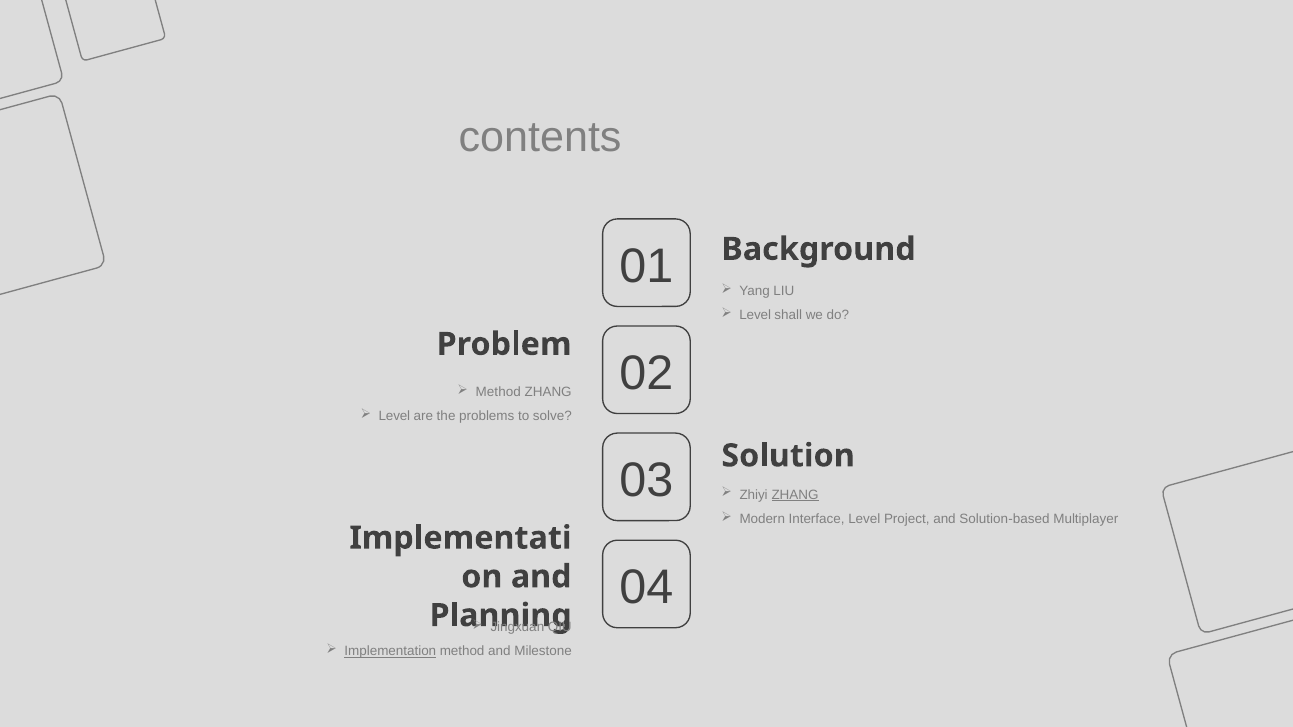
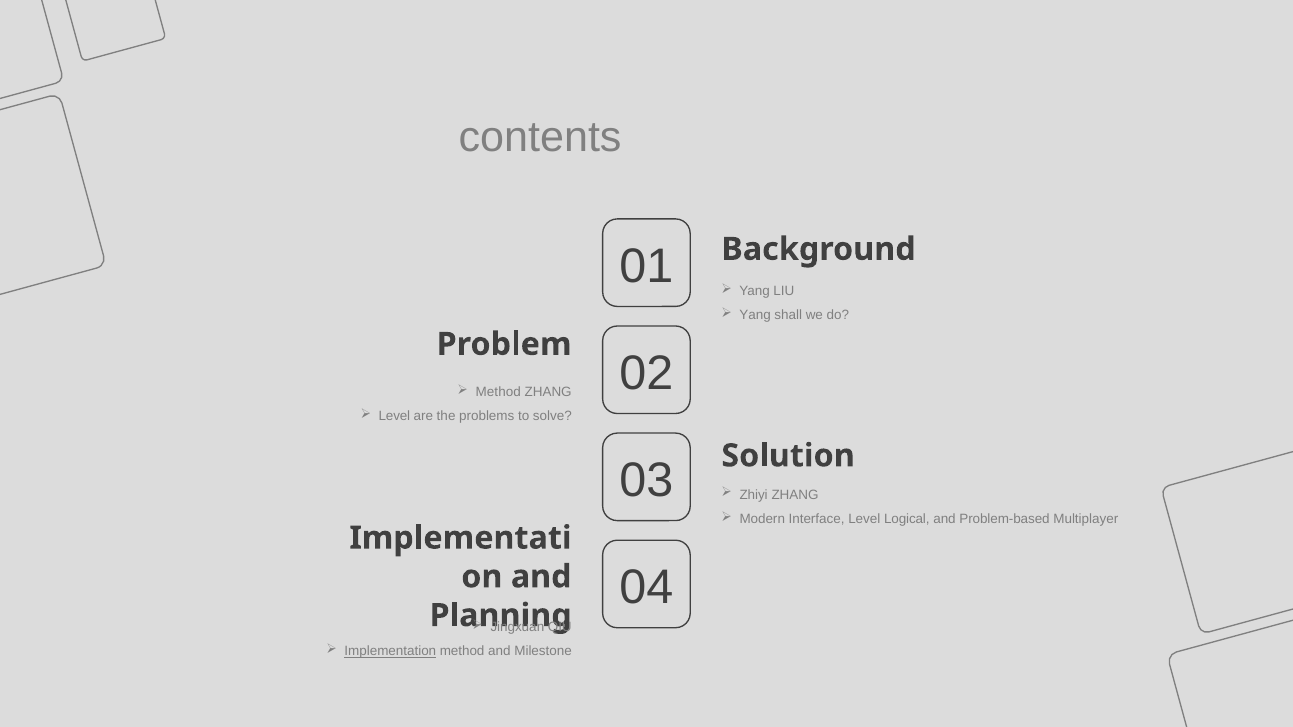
Level at (755, 315): Level -> Yang
ZHANG at (795, 495) underline: present -> none
Project: Project -> Logical
Solution-based: Solution-based -> Problem-based
